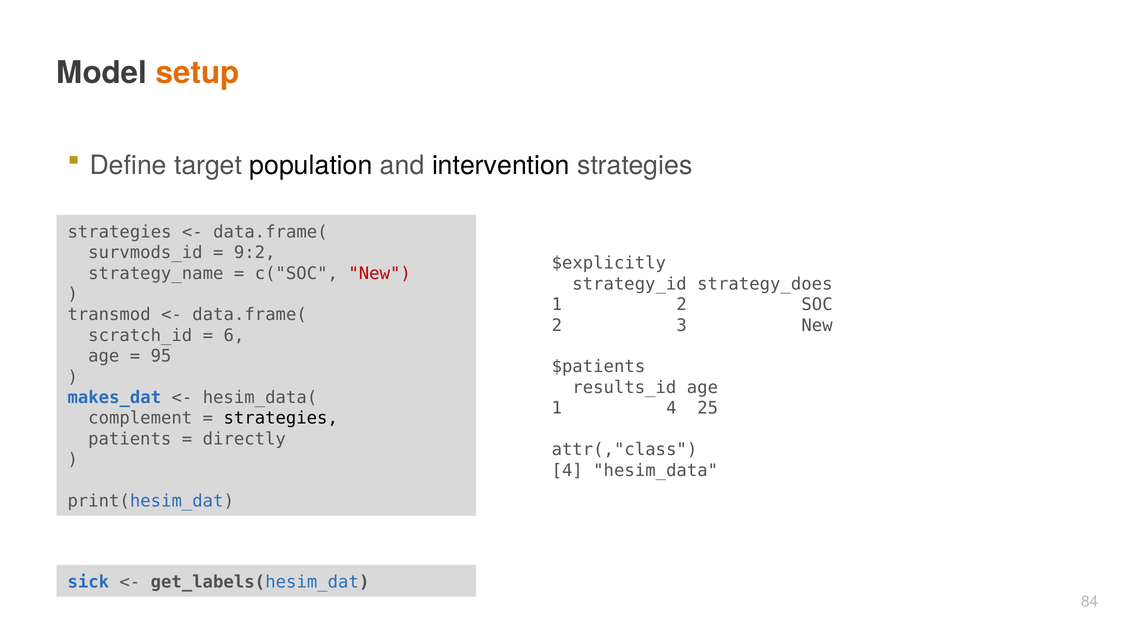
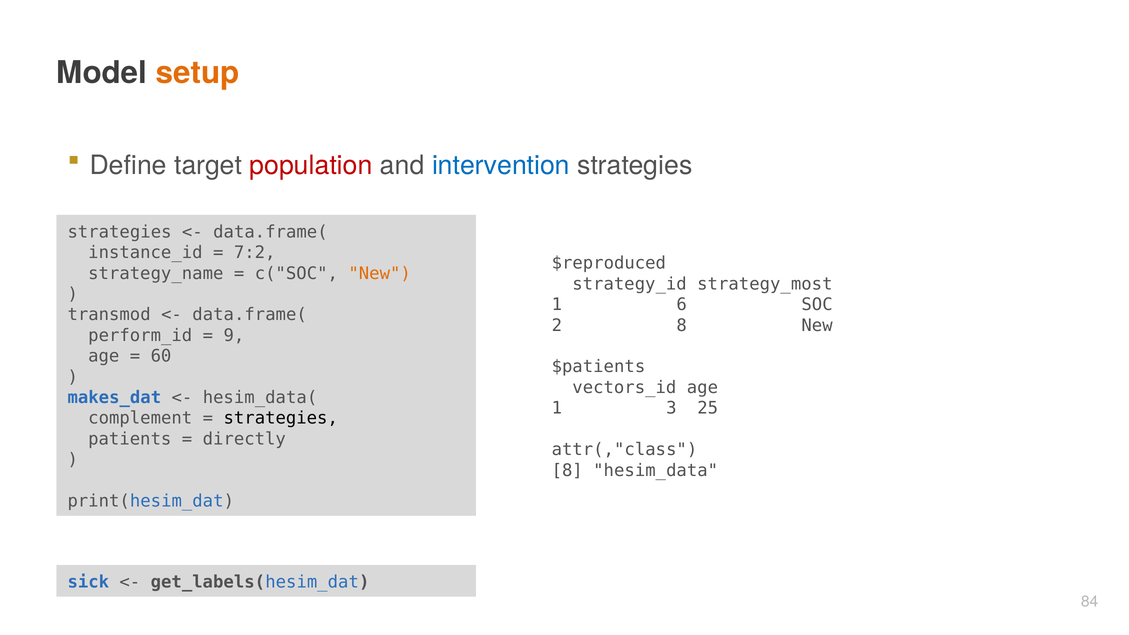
population colour: black -> red
intervention colour: black -> blue
survmods_id: survmods_id -> instance_id
9:2: 9:2 -> 7:2
$explicitly: $explicitly -> $reproduced
New at (380, 273) colour: red -> orange
strategy_does: strategy_does -> strategy_most
1 2: 2 -> 6
2 3: 3 -> 8
scratch_id: scratch_id -> perform_id
6: 6 -> 9
95: 95 -> 60
results_id: results_id -> vectors_id
1 4: 4 -> 3
4 at (567, 470): 4 -> 8
